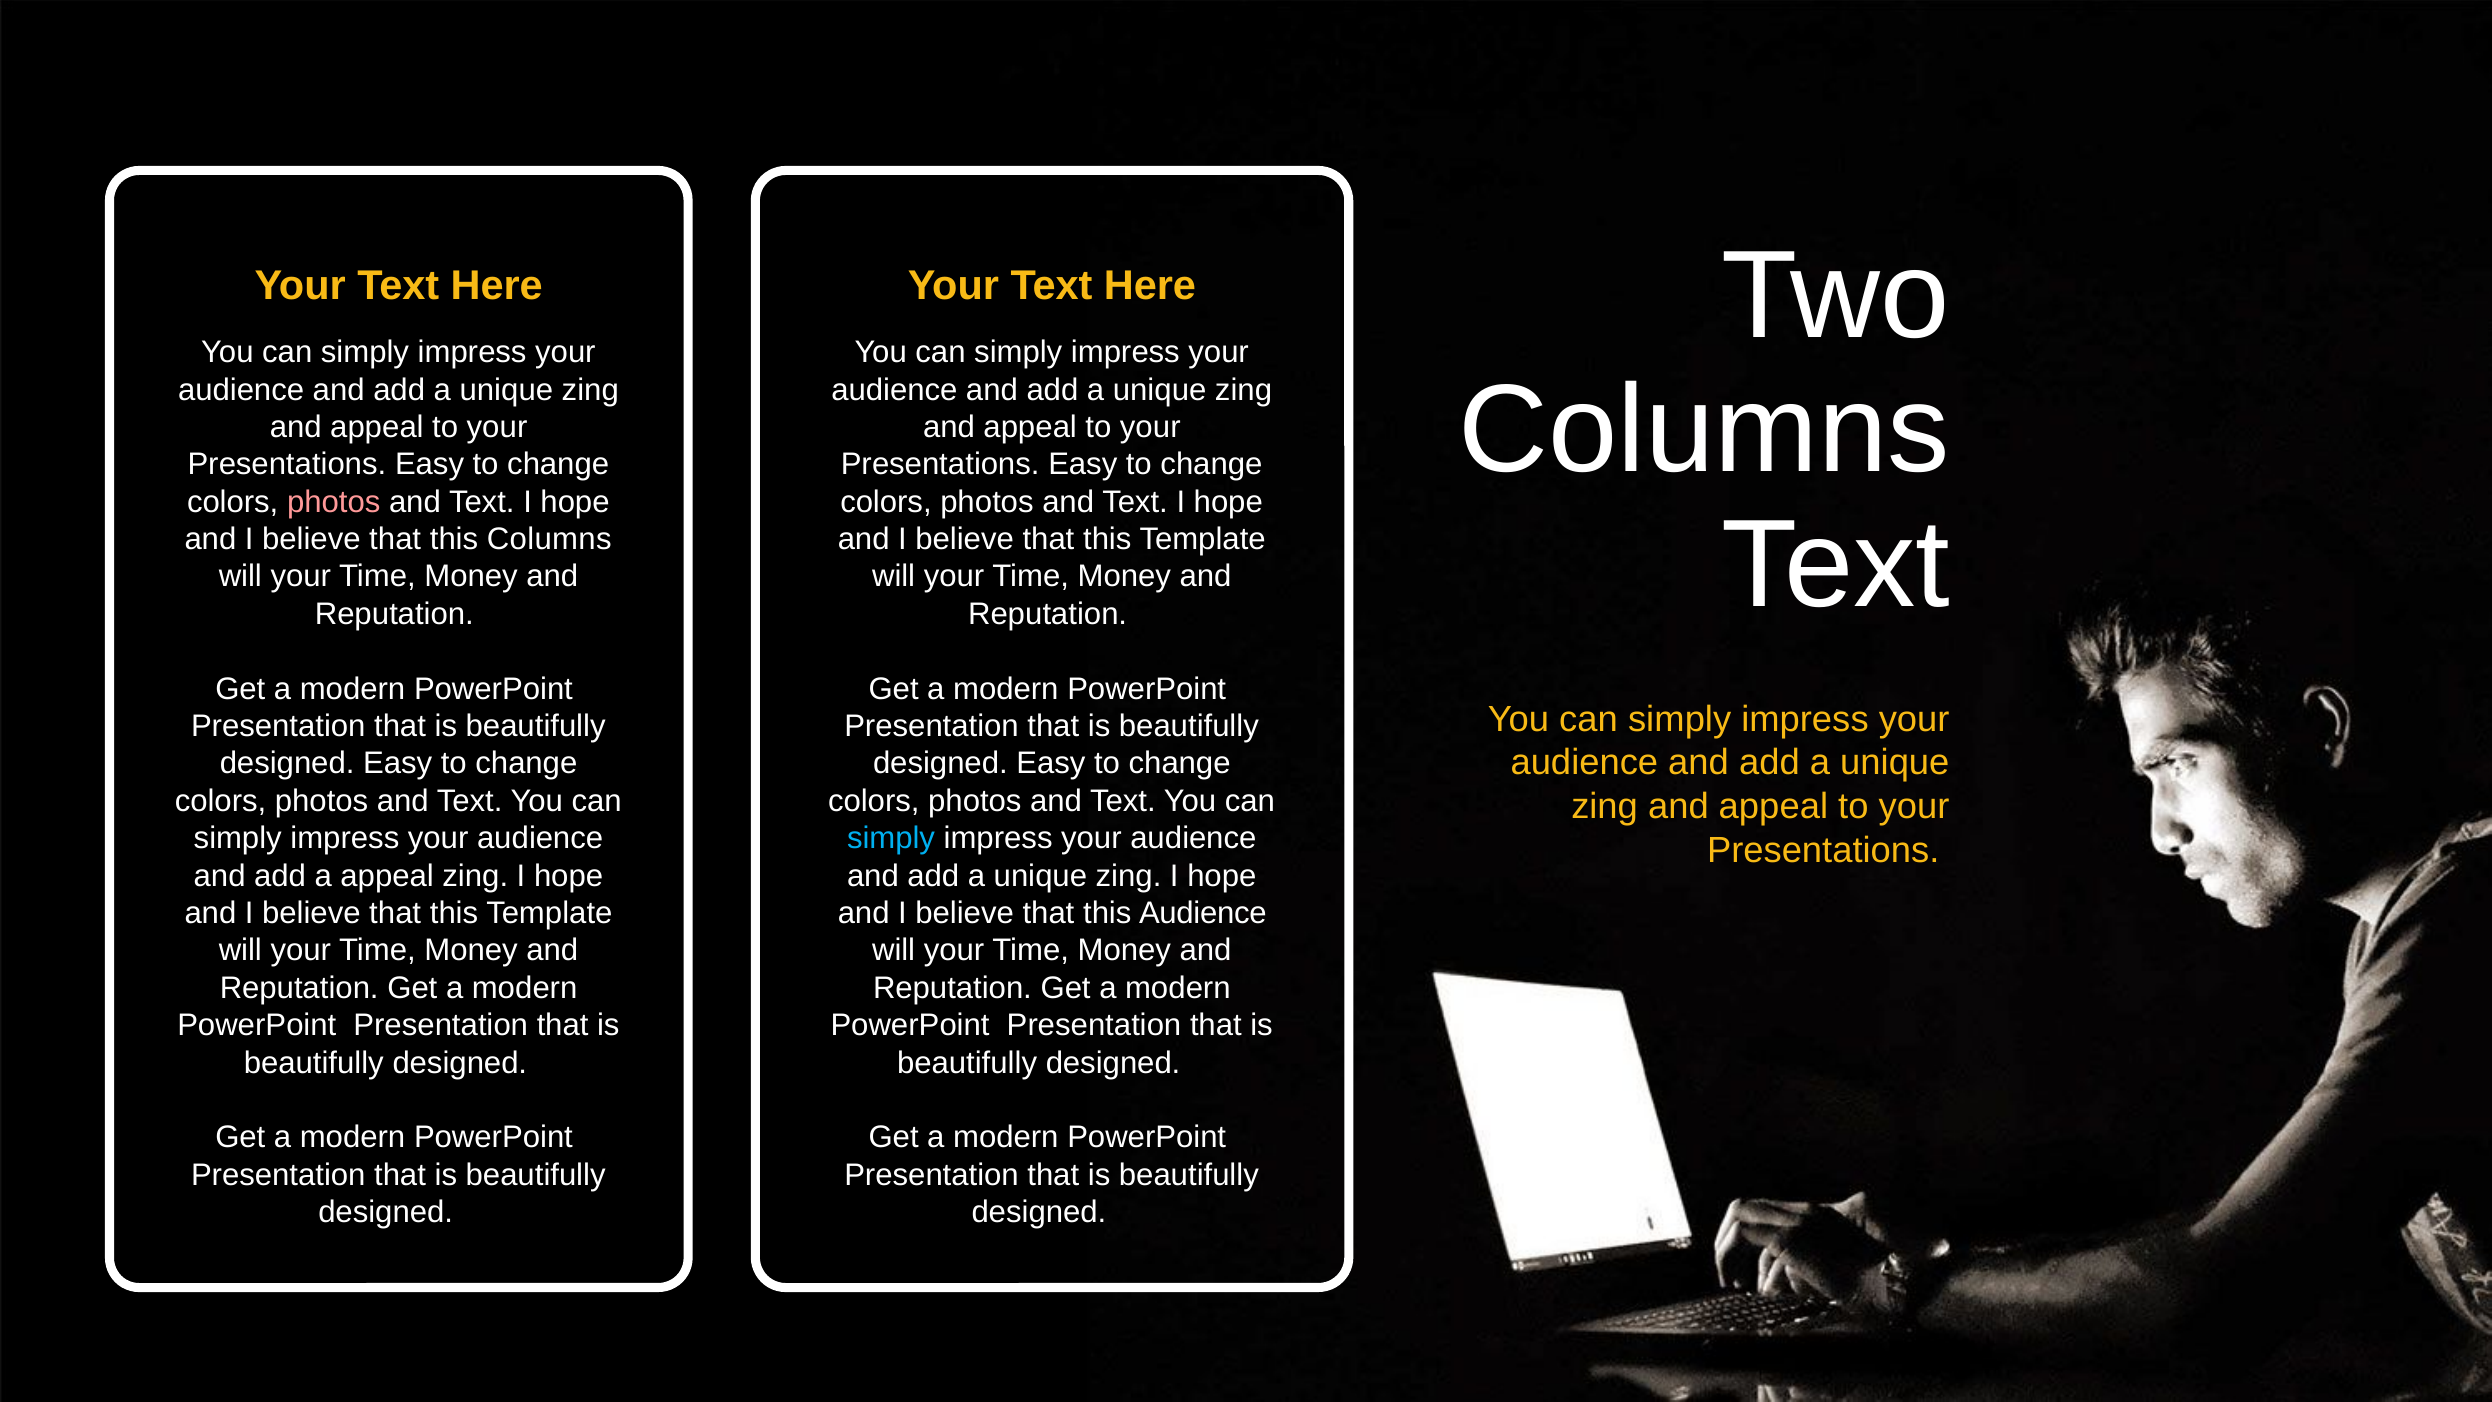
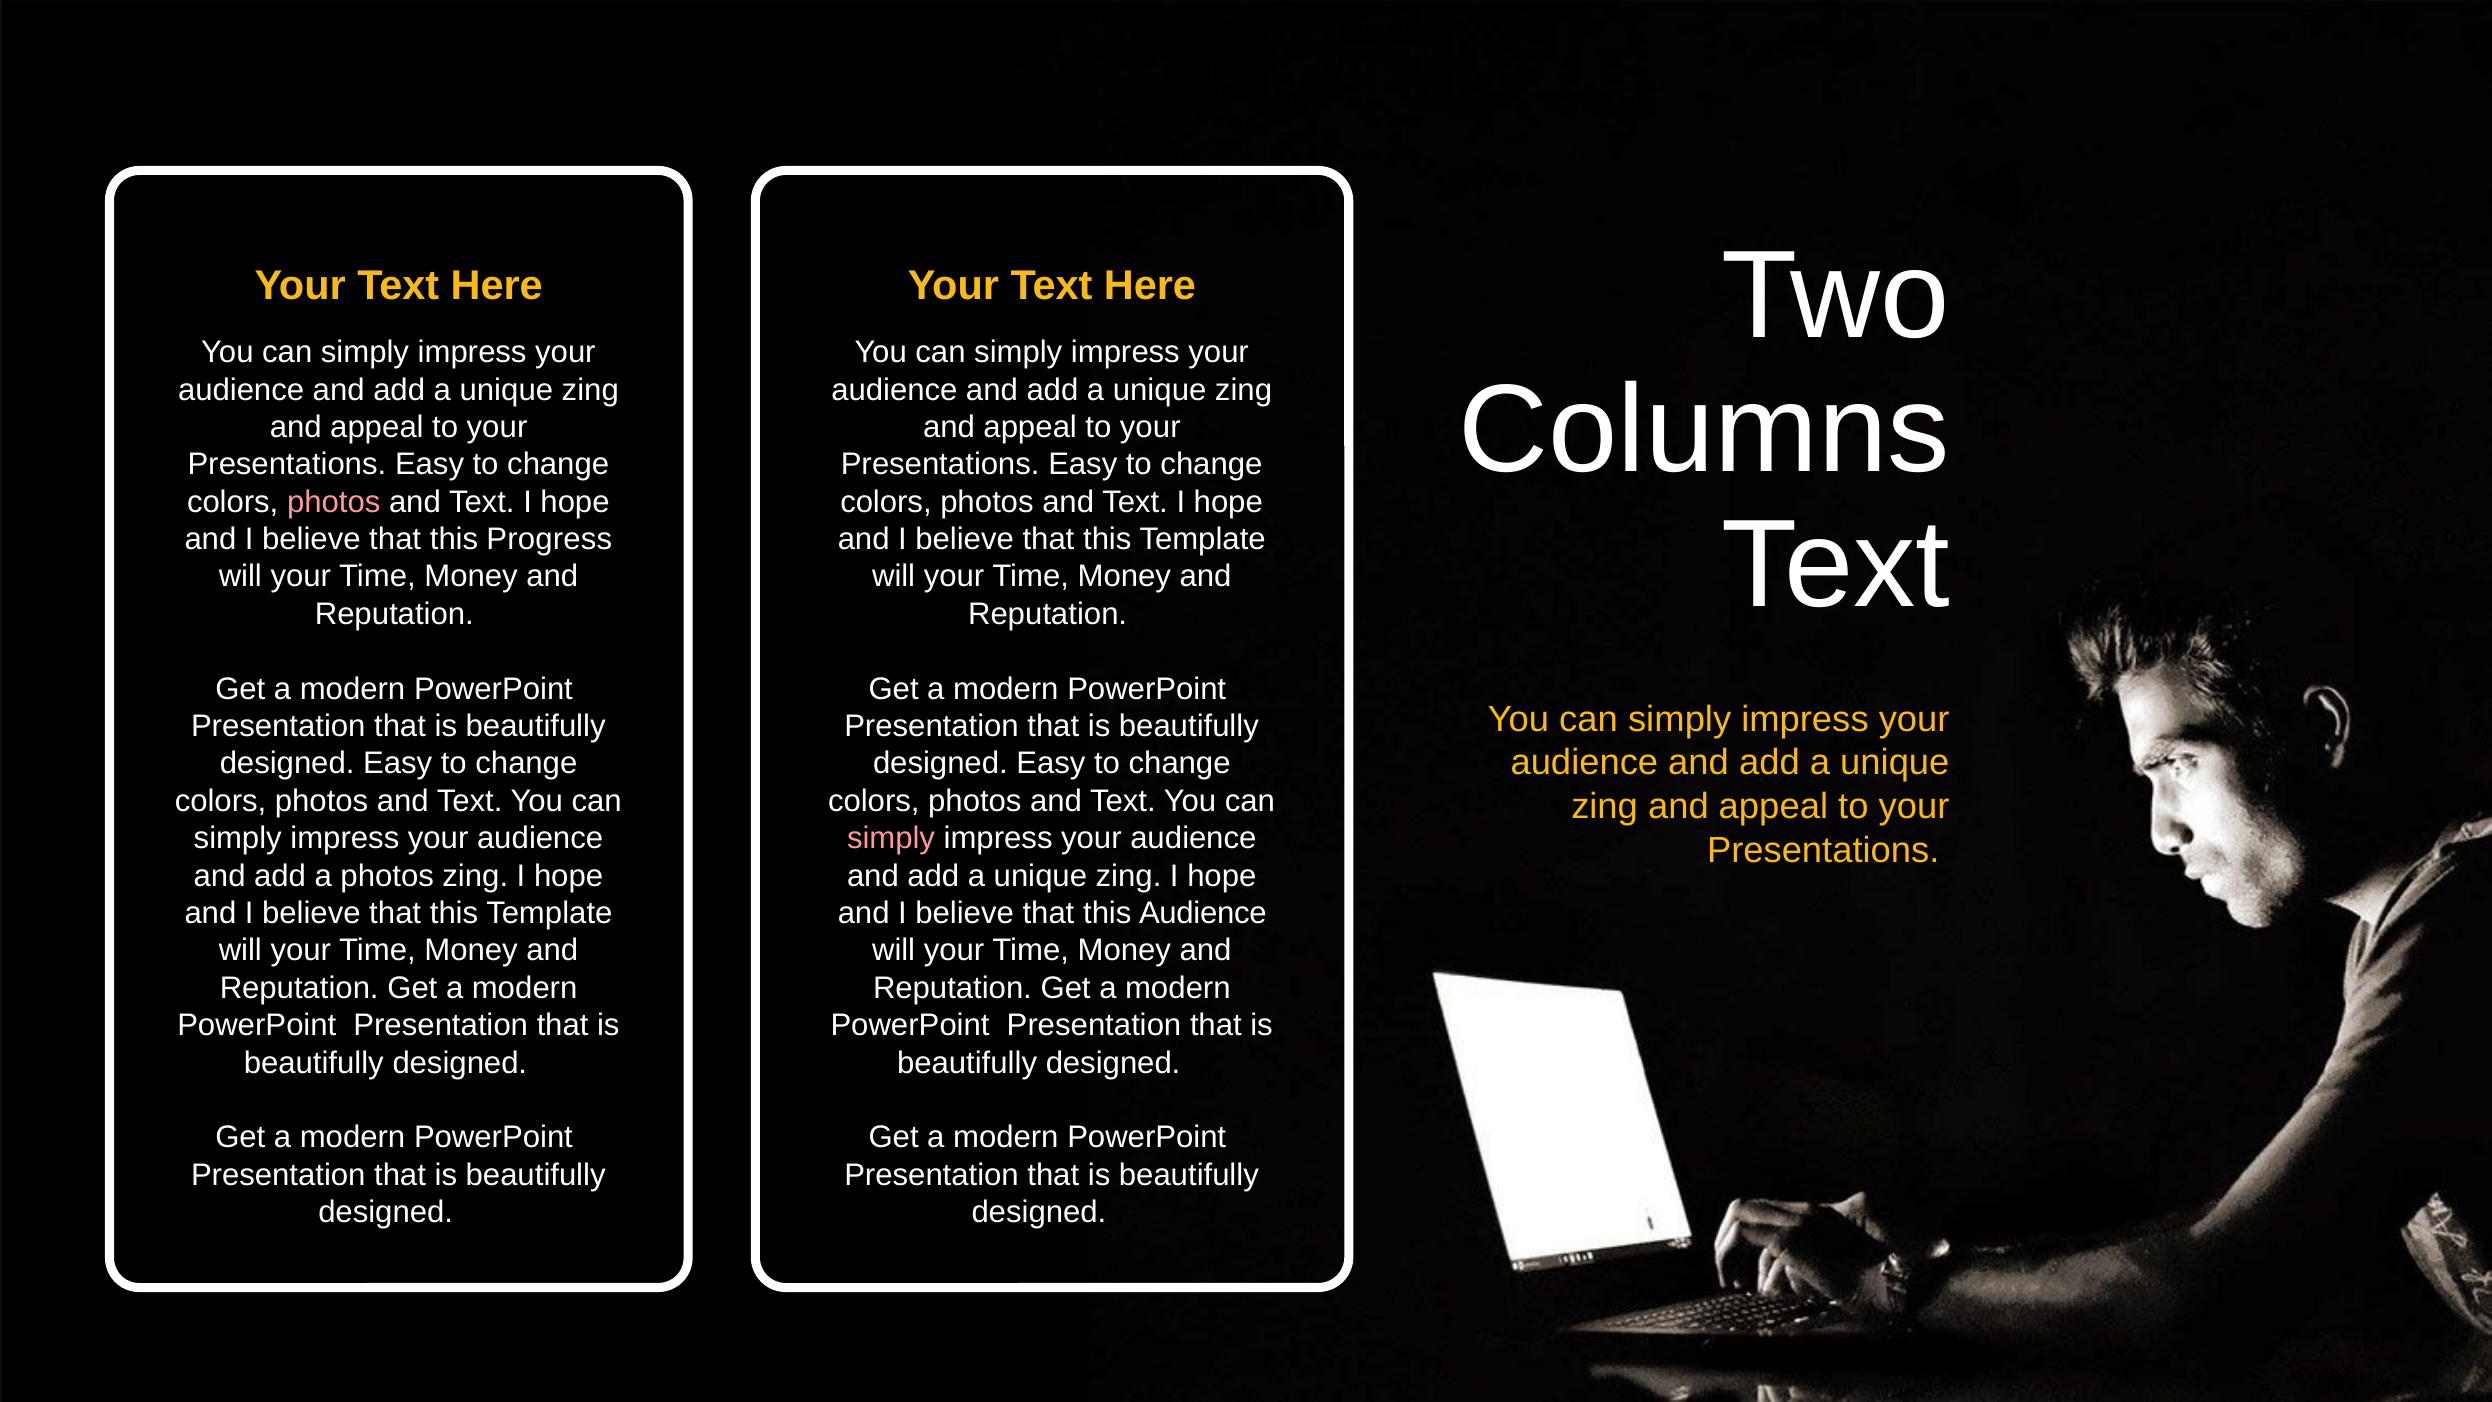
this Columns: Columns -> Progress
simply at (891, 838) colour: light blue -> pink
a appeal: appeal -> photos
